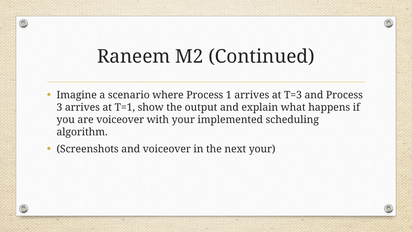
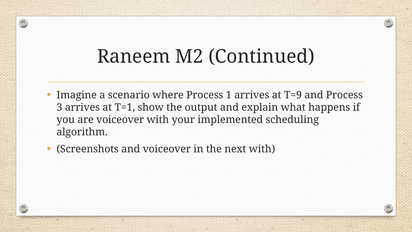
T=3: T=3 -> T=9
next your: your -> with
